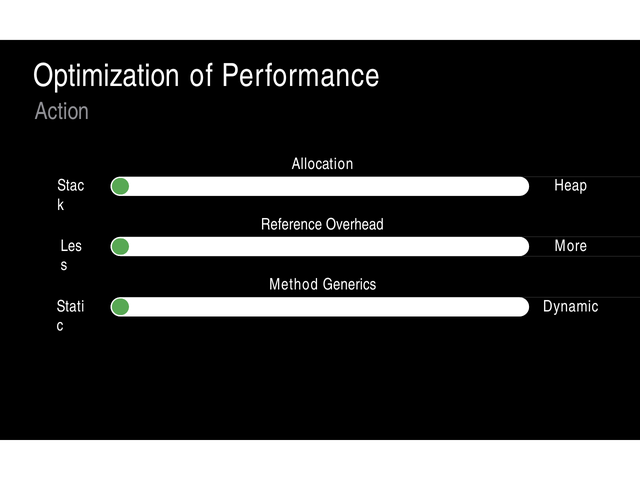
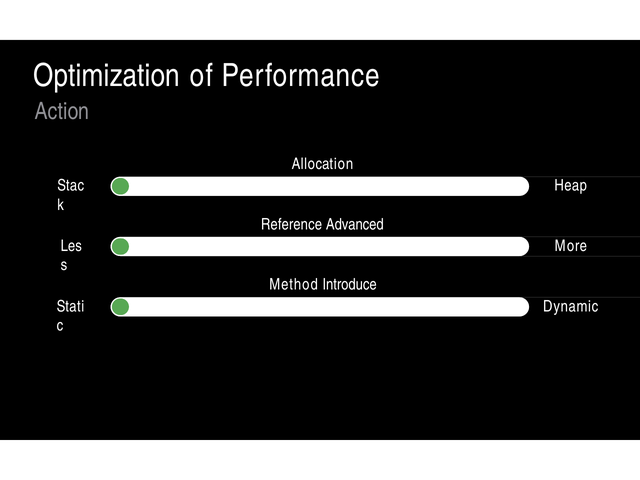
Overhead: Overhead -> Advanced
Generics: Generics -> Introduce
